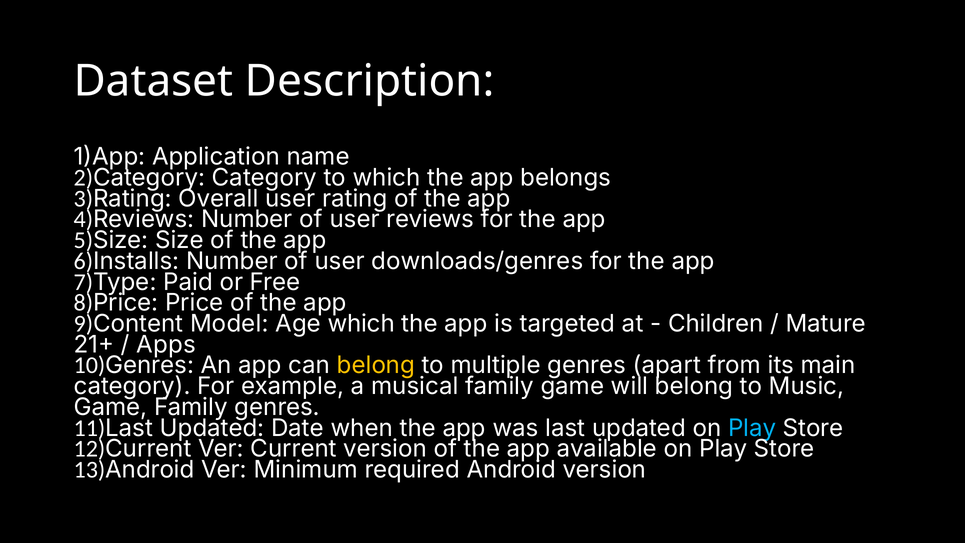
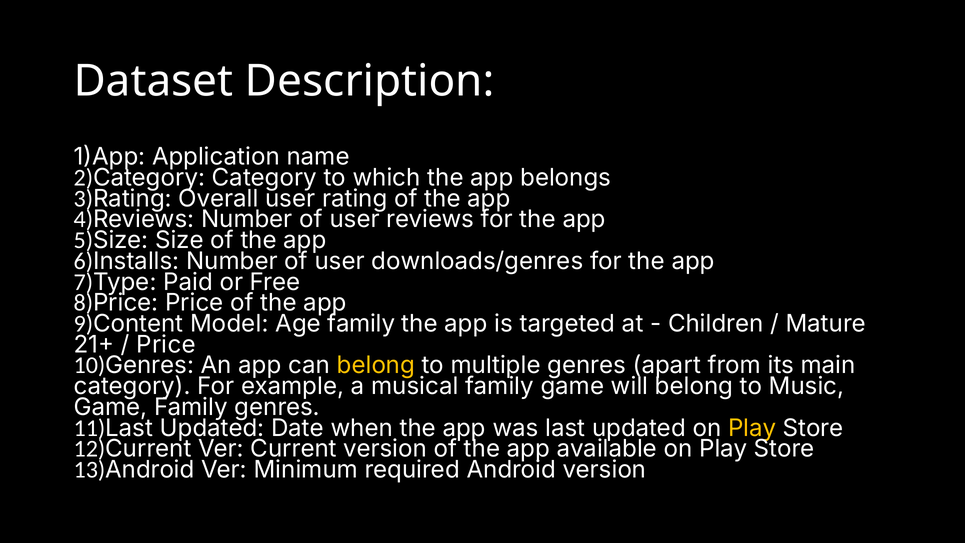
Age which: which -> family
Apps at (166, 345): Apps -> Price
Play at (752, 428) colour: light blue -> yellow
